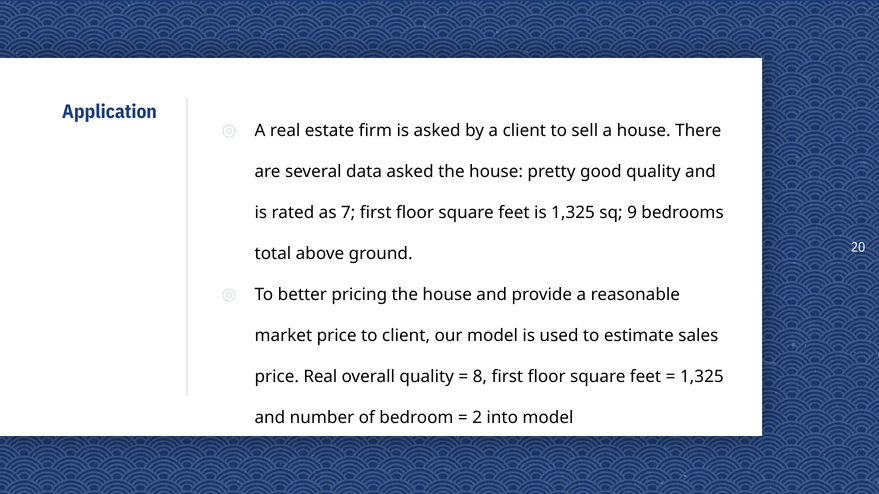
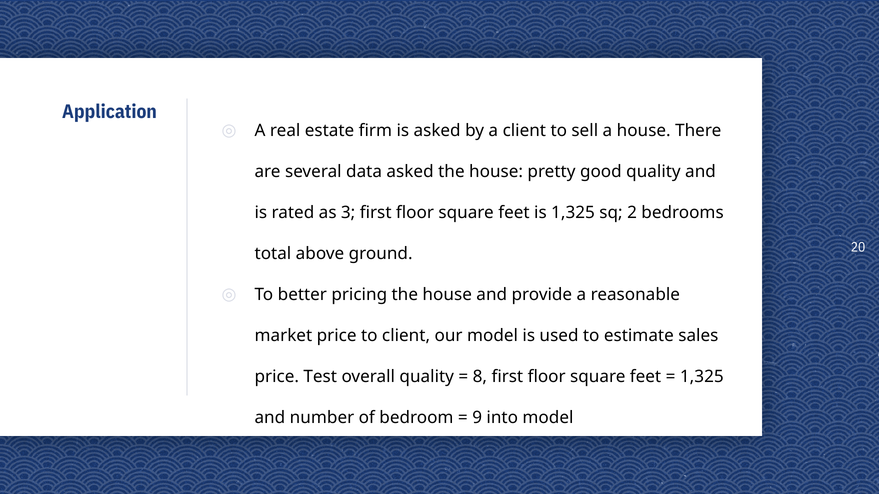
7: 7 -> 3
9: 9 -> 2
price Real: Real -> Test
2: 2 -> 9
